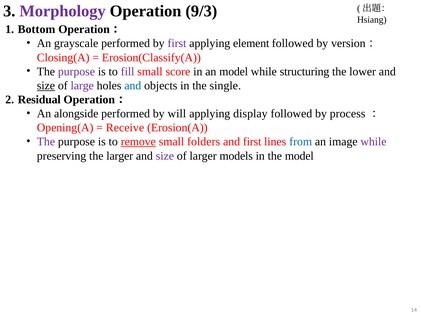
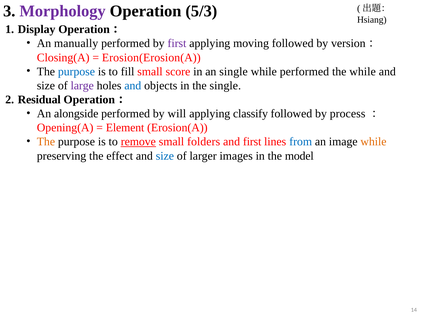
9/3: 9/3 -> 5/3
Bottom: Bottom -> Display
grayscale: grayscale -> manually
element: element -> moving
Erosion(Classify(A: Erosion(Classify(A -> Erosion(Erosion(A
purpose at (76, 71) colour: purple -> blue
fill colour: purple -> black
an model: model -> single
while structuring: structuring -> performed
the lower: lower -> while
size at (46, 86) underline: present -> none
display: display -> classify
Receive: Receive -> Element
The at (46, 142) colour: purple -> orange
while at (373, 142) colour: purple -> orange
the larger: larger -> effect
size at (165, 156) colour: purple -> blue
models: models -> images
